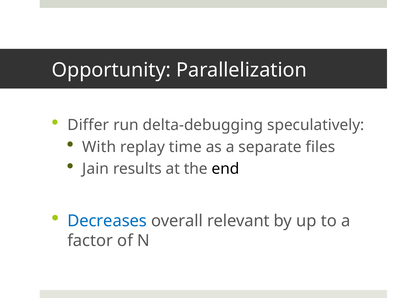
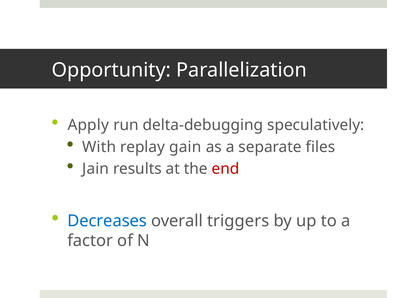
Differ: Differ -> Apply
time: time -> gain
end colour: black -> red
relevant: relevant -> triggers
